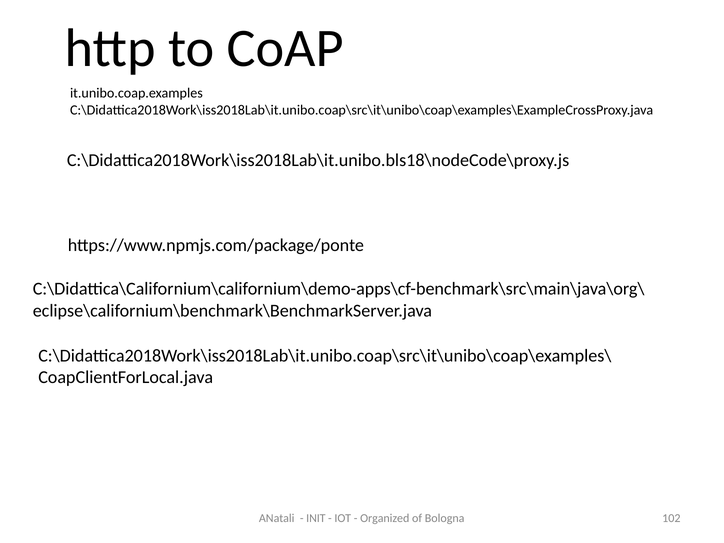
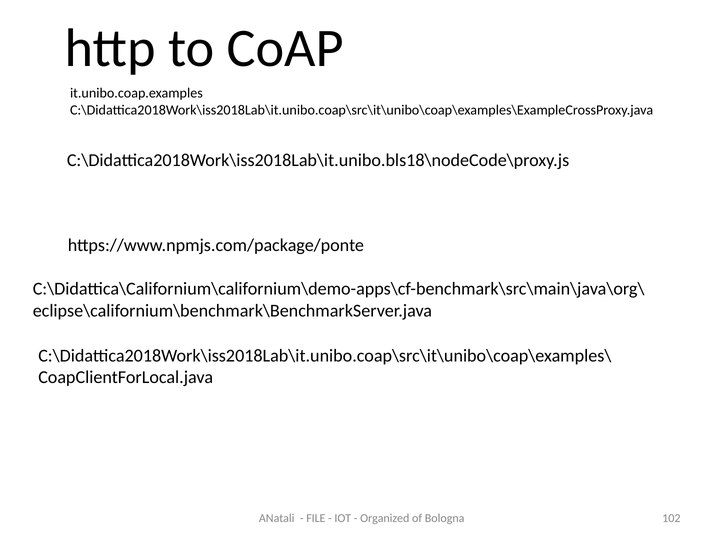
INIT: INIT -> FILE
